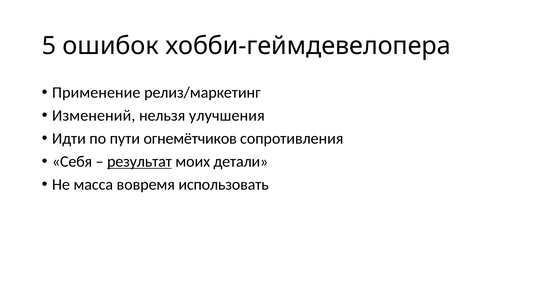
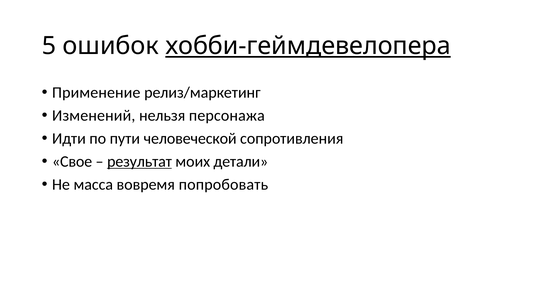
хобби-геймдевелопера underline: none -> present
улучшения: улучшения -> персонажа
огнемётчиков: огнемётчиков -> человеческой
Себя: Себя -> Свое
использовать: использовать -> попробовать
